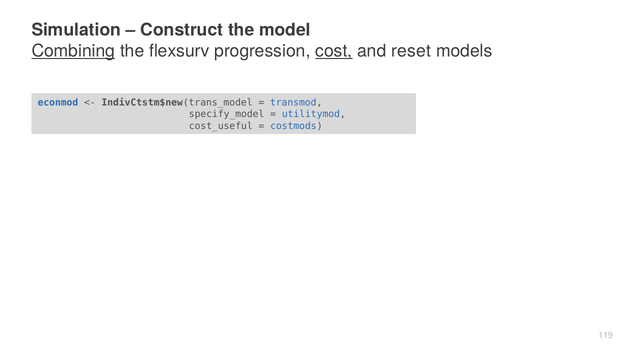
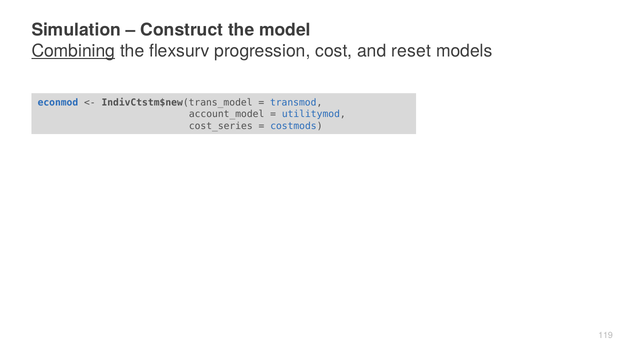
cost underline: present -> none
specify_model: specify_model -> account_model
cost_useful: cost_useful -> cost_series
